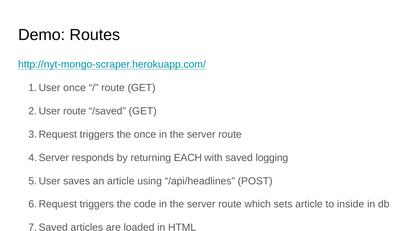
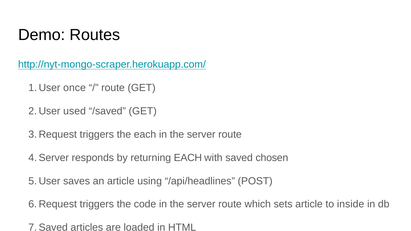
route at (75, 111): route -> used
the once: once -> each
logging: logging -> chosen
